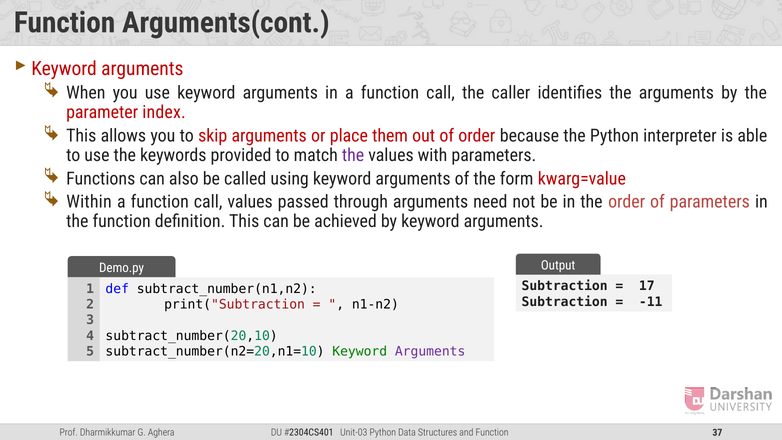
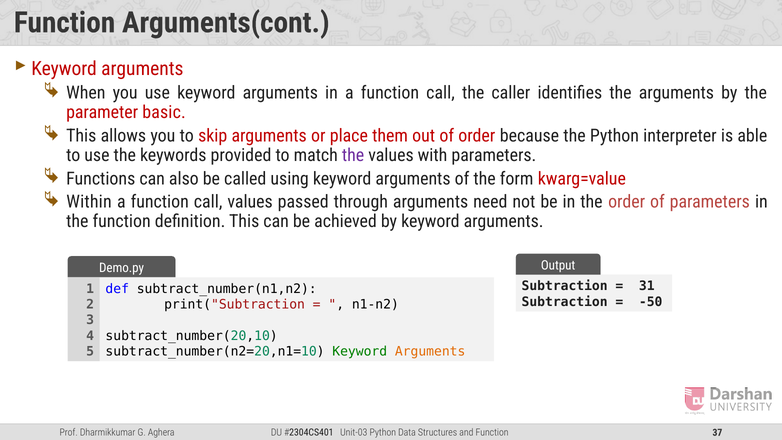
index: index -> basic
17: 17 -> 31
-11: -11 -> -50
Arguments at (430, 351) colour: purple -> orange
